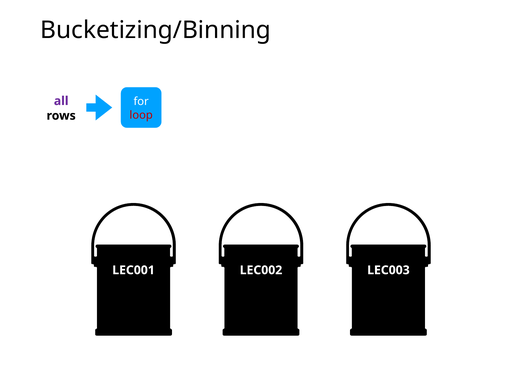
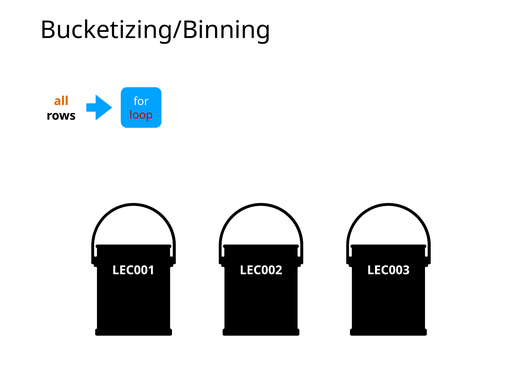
all colour: purple -> orange
